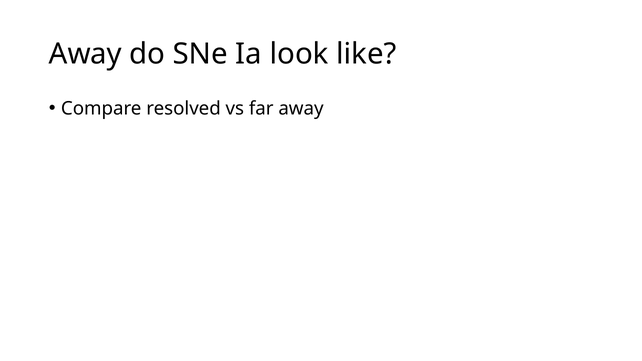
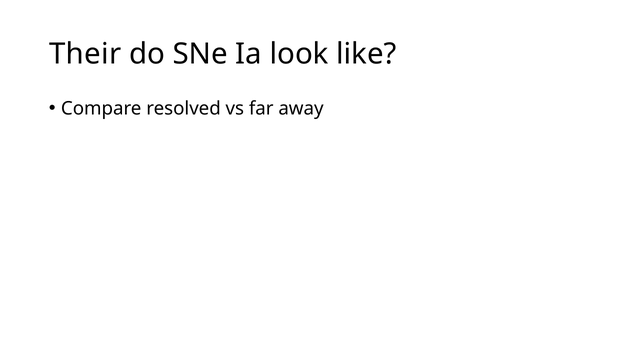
Away at (85, 54): Away -> Their
